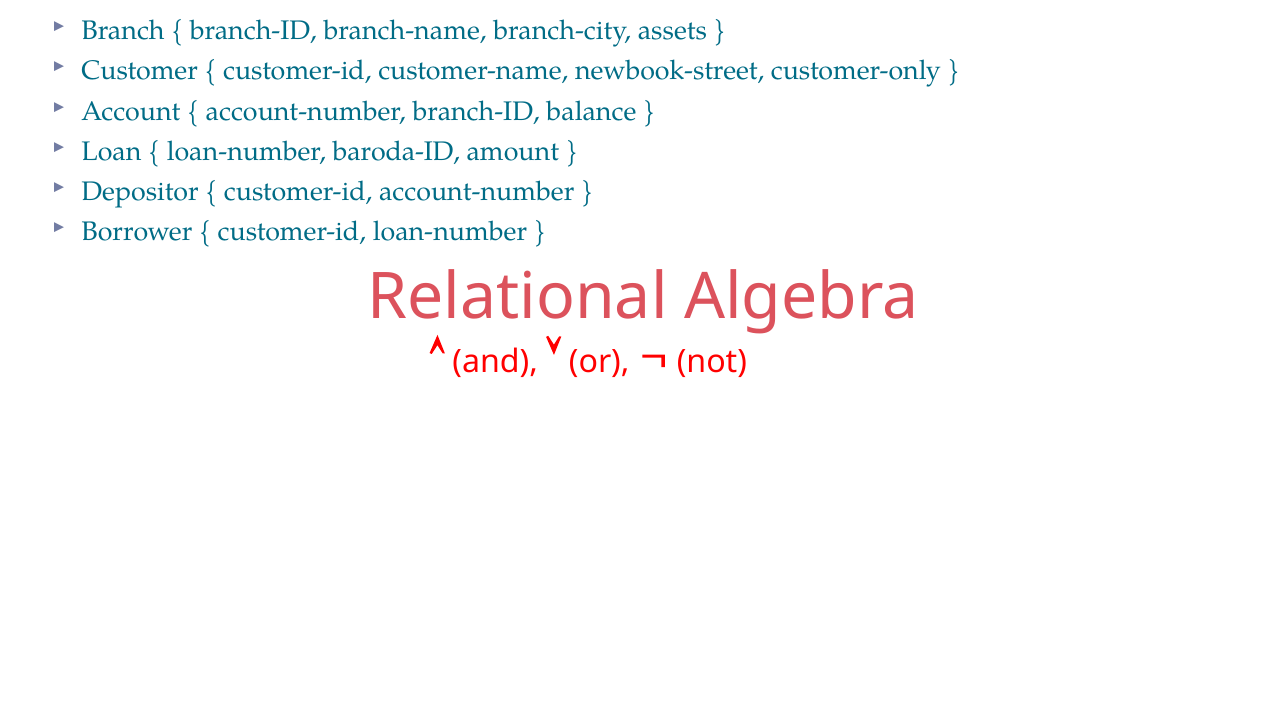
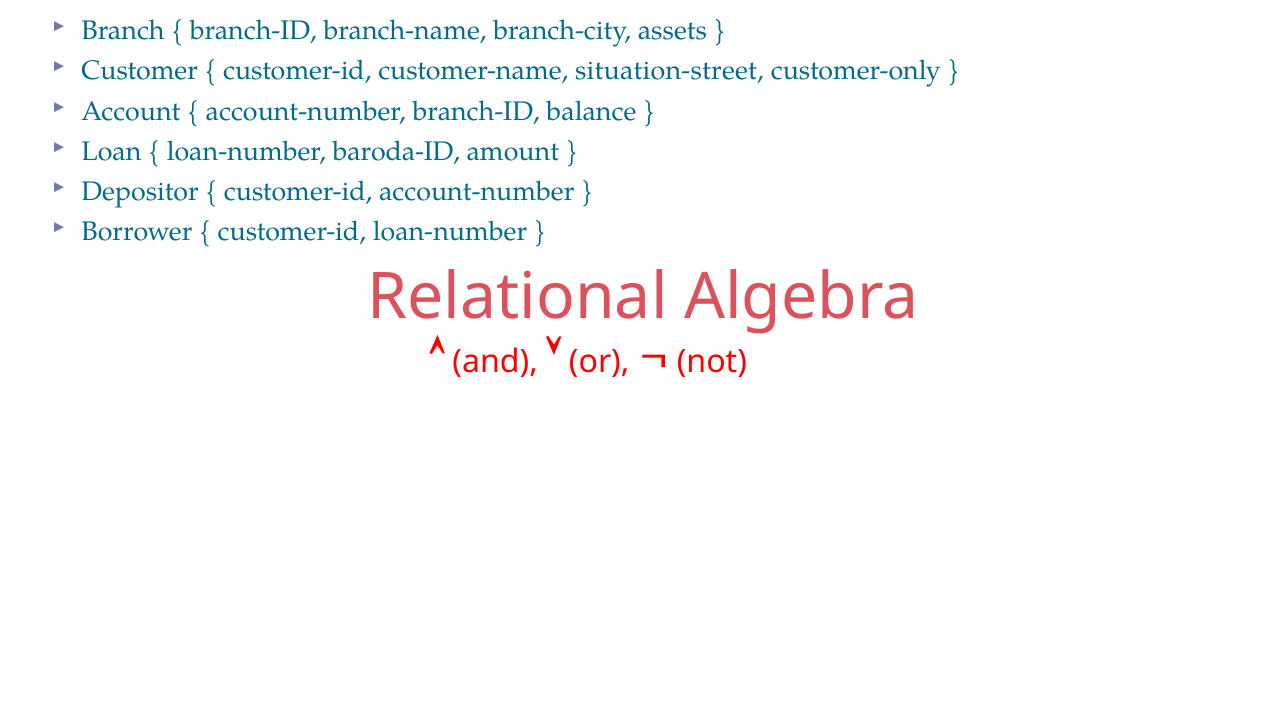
newbook-street: newbook-street -> situation-street
